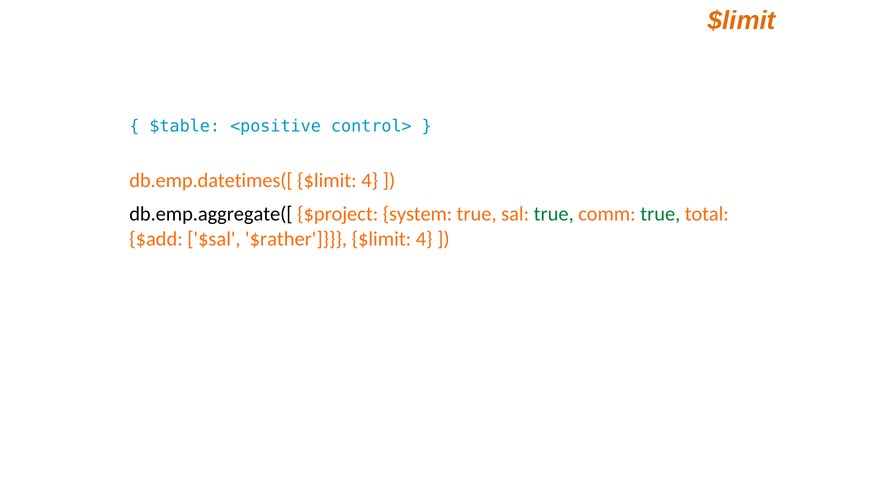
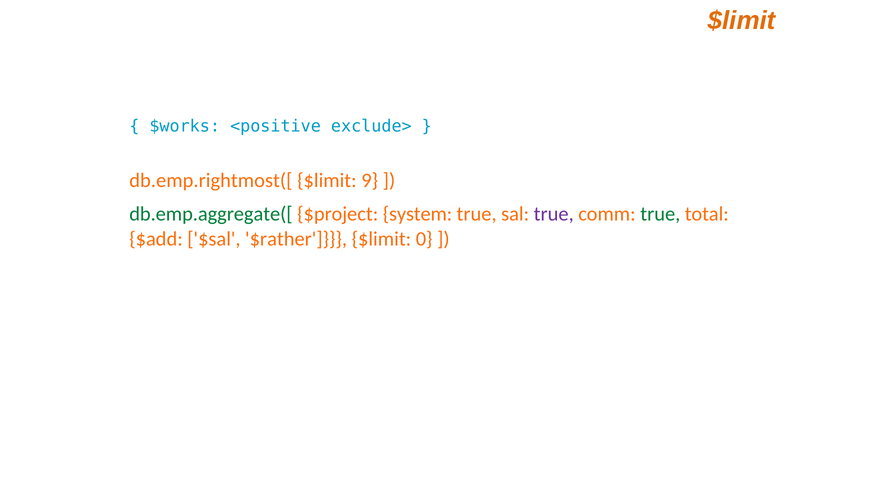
$table: $table -> $works
control>: control> -> exclude>
db.emp.datetimes([: db.emp.datetimes([ -> db.emp.rightmost([
4 at (370, 181): 4 -> 9
db.emp.aggregate([ colour: black -> green
true at (554, 214) colour: green -> purple
4 at (424, 239): 4 -> 0
